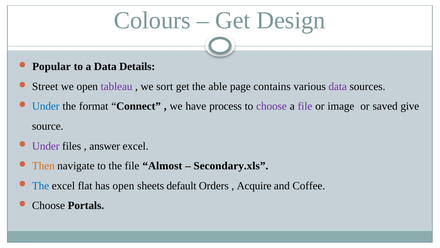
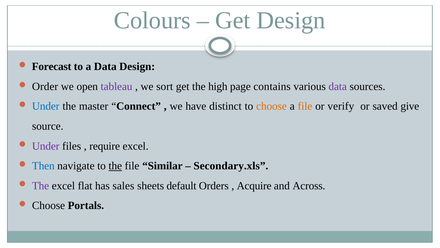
Popular: Popular -> Forecast
Data Details: Details -> Design
Street: Street -> Order
able: able -> high
format: format -> master
process: process -> distinct
choose at (272, 106) colour: purple -> orange
file at (305, 106) colour: purple -> orange
image: image -> verify
answer: answer -> require
Then colour: orange -> blue
the at (115, 166) underline: none -> present
Almost: Almost -> Similar
The at (41, 185) colour: blue -> purple
has open: open -> sales
Coffee: Coffee -> Across
